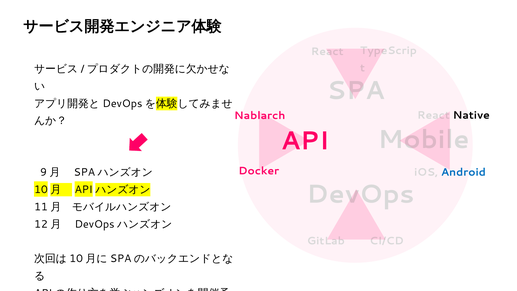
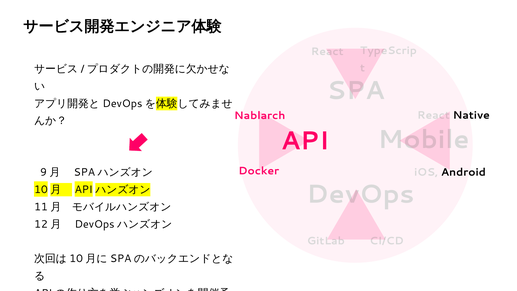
Android colour: blue -> black
